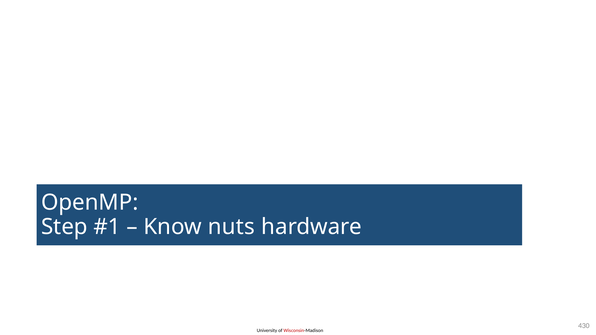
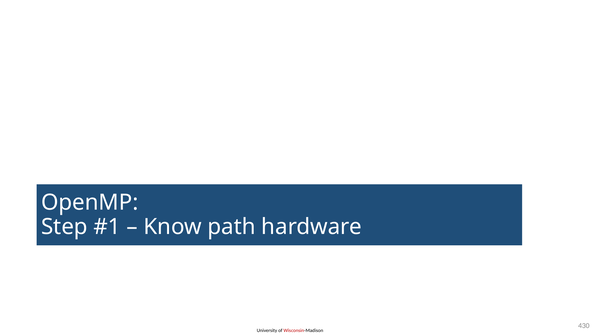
nuts: nuts -> path
